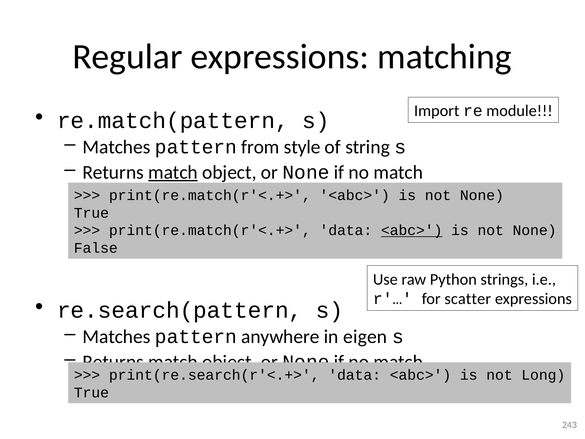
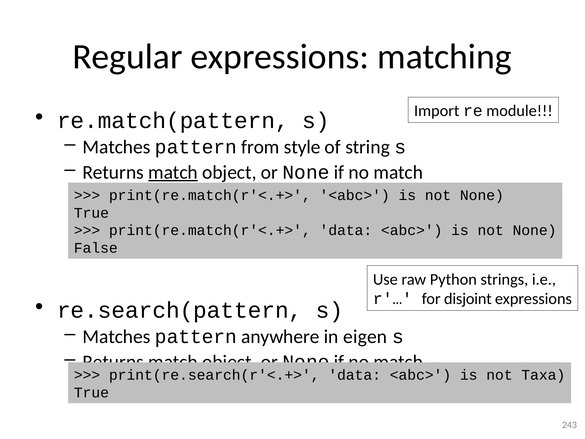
<abc> at (412, 230) underline: present -> none
scatter: scatter -> disjoint
Long: Long -> Taxa
